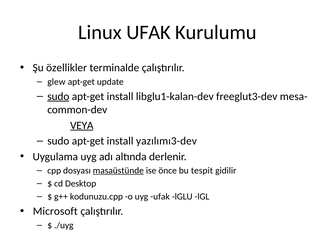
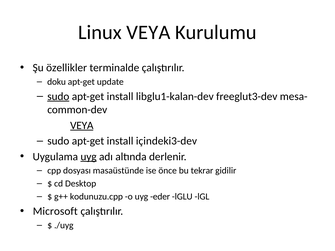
Linux UFAK: UFAK -> VEYA
glew: glew -> doku
yazılımı3-dev: yazılımı3-dev -> içindeki3-dev
uyg at (89, 157) underline: none -> present
masaüstünde underline: present -> none
tespit: tespit -> tekrar
uyg ufak: ufak -> eder
